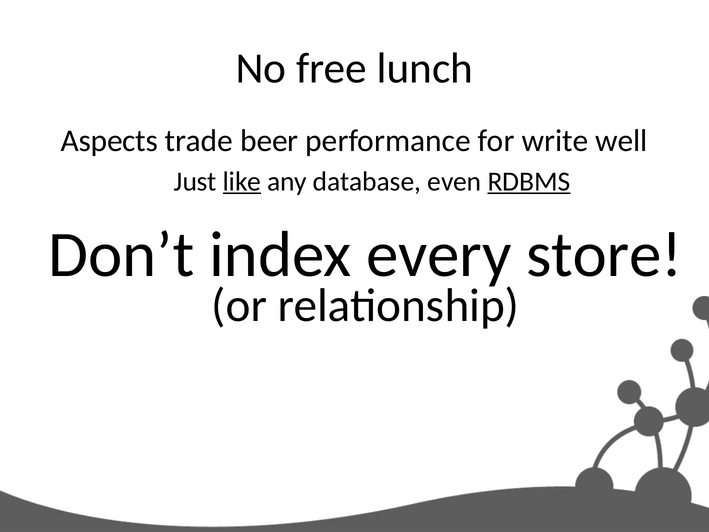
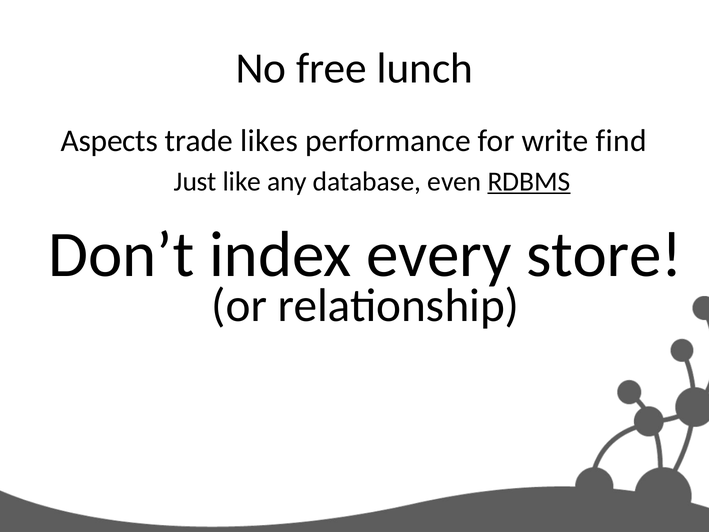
beer: beer -> likes
well: well -> find
like underline: present -> none
